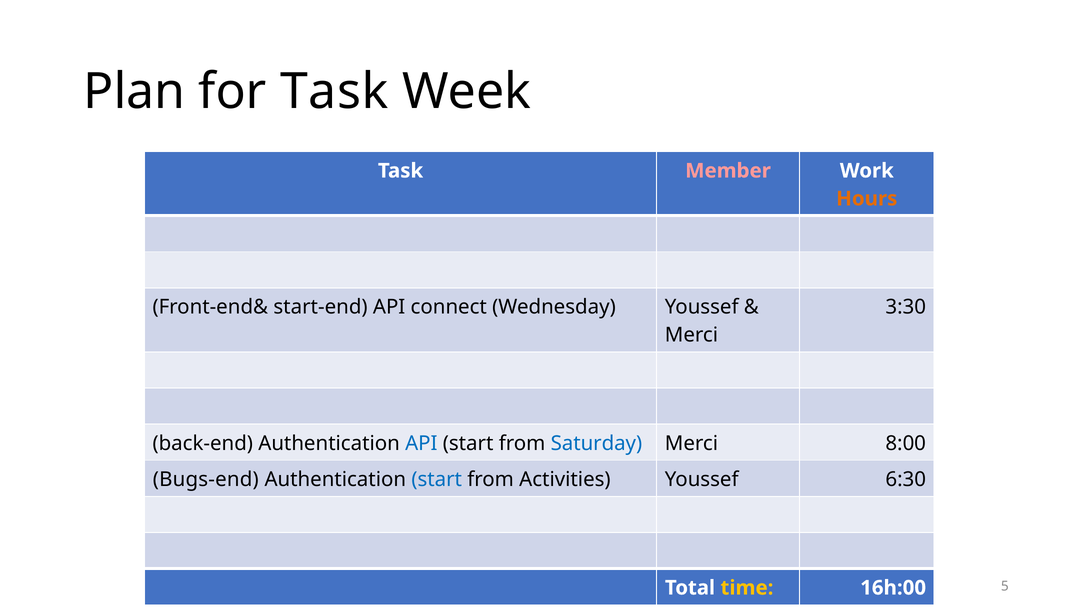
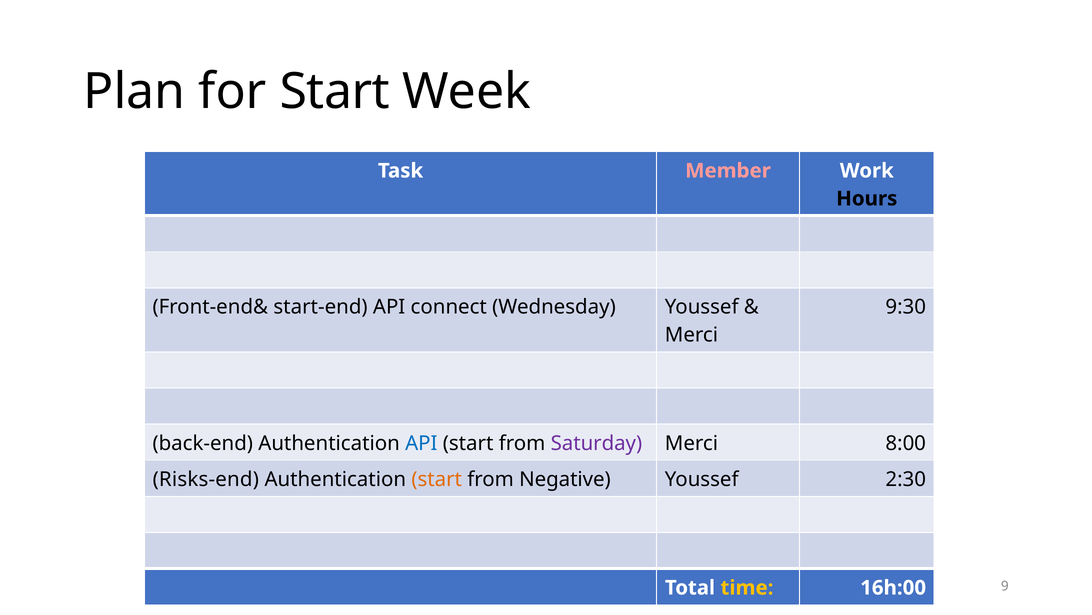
for Task: Task -> Start
Hours colour: orange -> black
3:30: 3:30 -> 9:30
Saturday colour: blue -> purple
Bugs-end: Bugs-end -> Risks-end
start at (437, 479) colour: blue -> orange
Activities: Activities -> Negative
6:30: 6:30 -> 2:30
5: 5 -> 9
